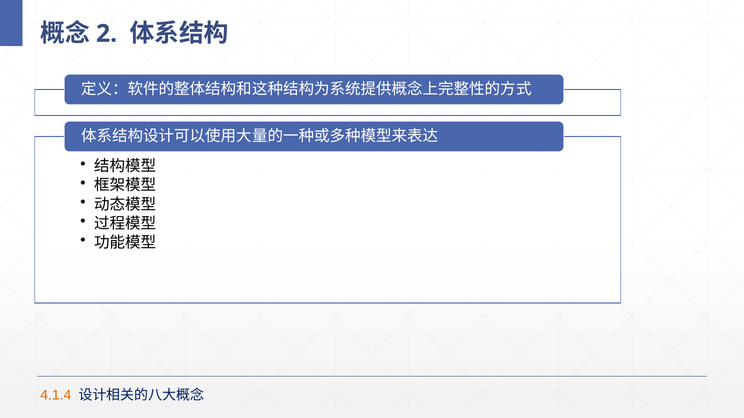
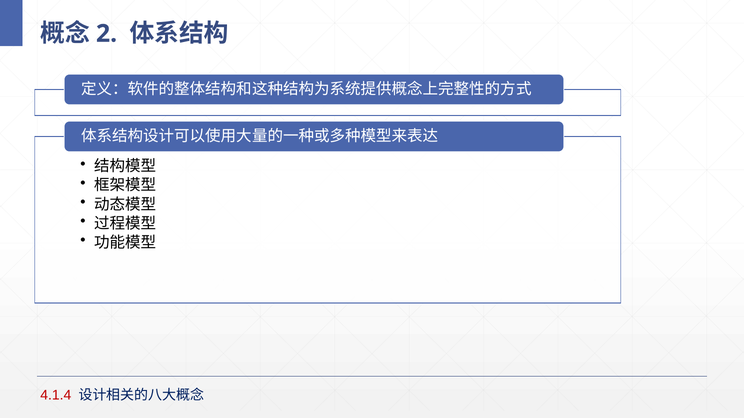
4.1.4 colour: orange -> red
